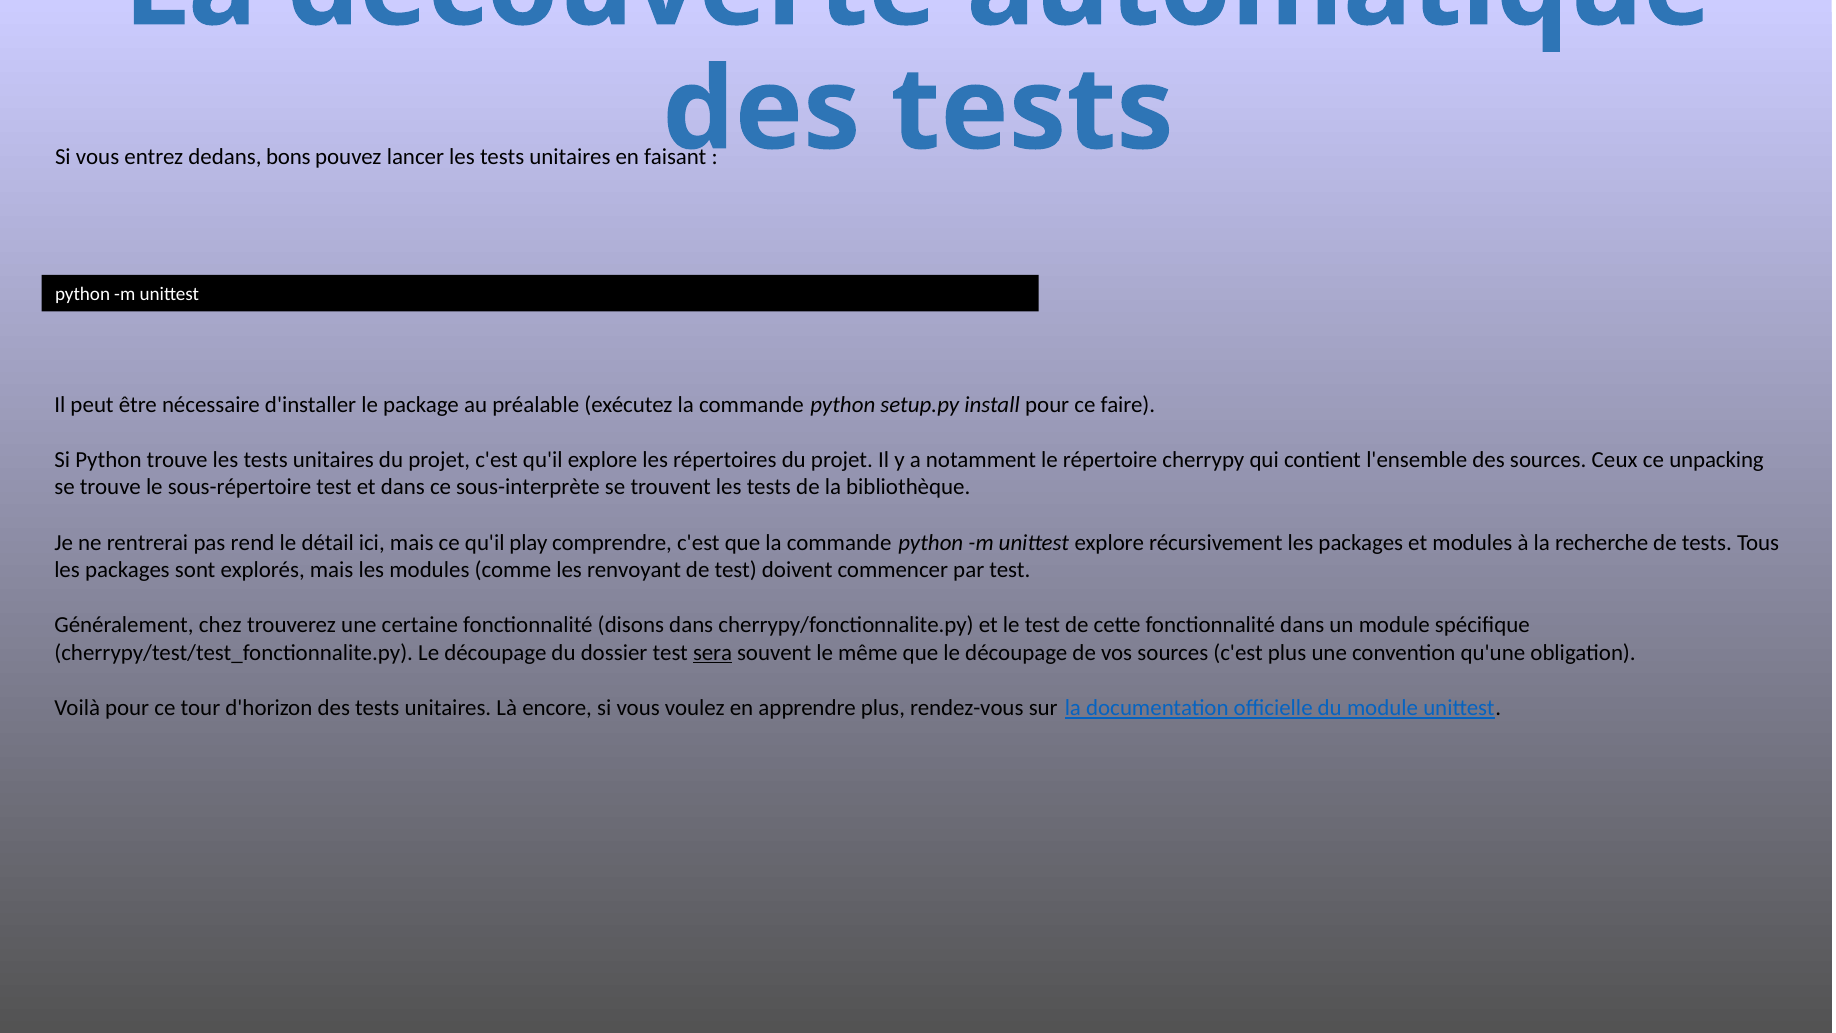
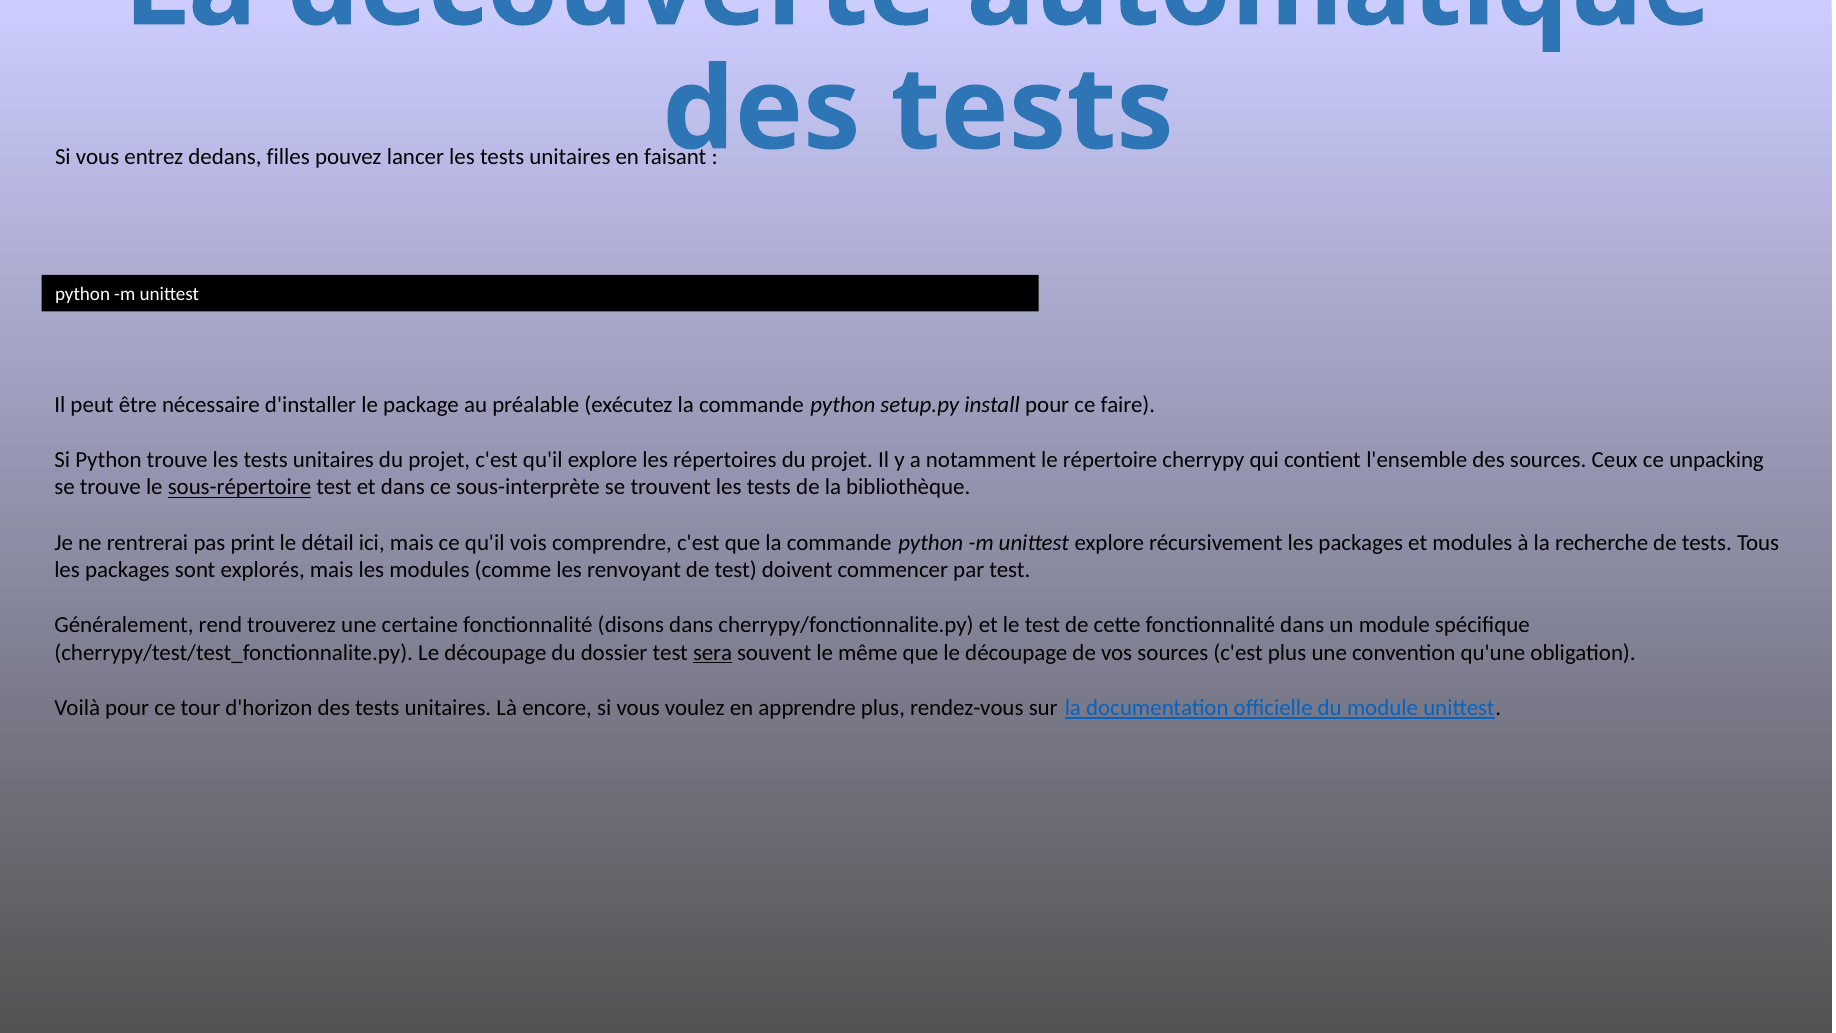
bons: bons -> filles
sous-répertoire underline: none -> present
rend: rend -> print
play: play -> vois
chez: chez -> rend
